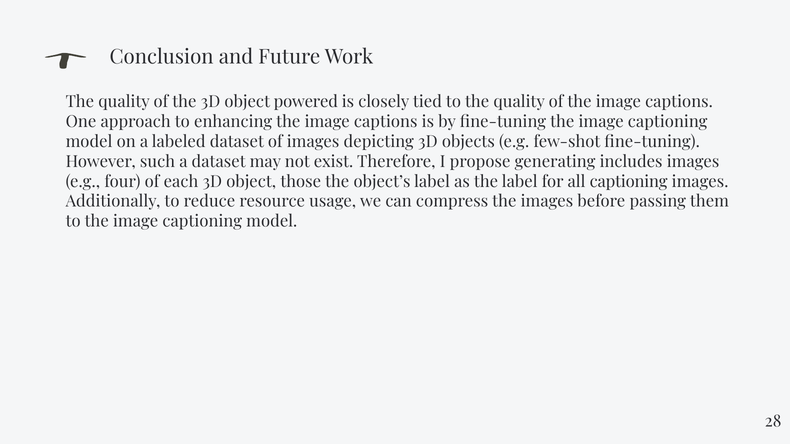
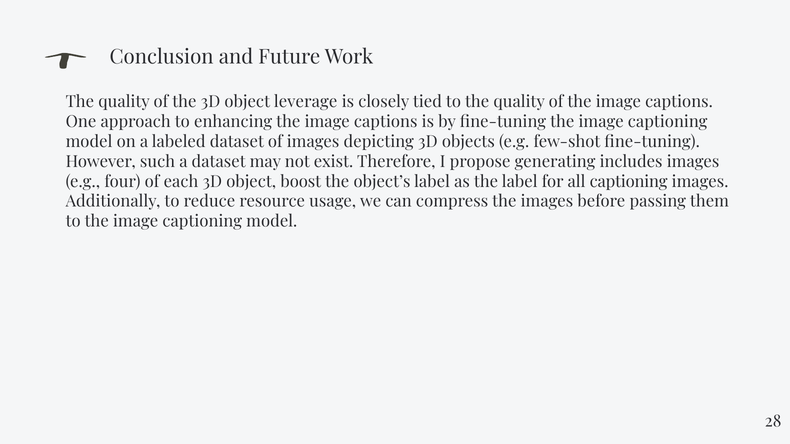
powered: powered -> leverage
those: those -> boost
